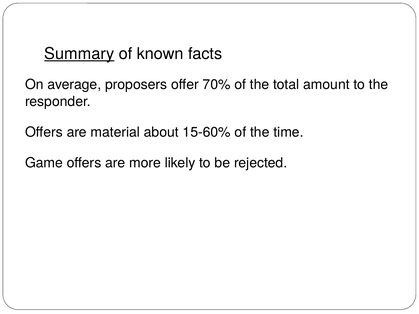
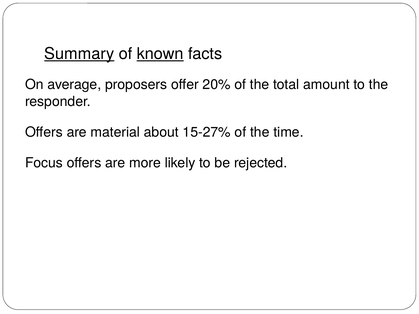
known underline: none -> present
70%: 70% -> 20%
15-60%: 15-60% -> 15-27%
Game: Game -> Focus
